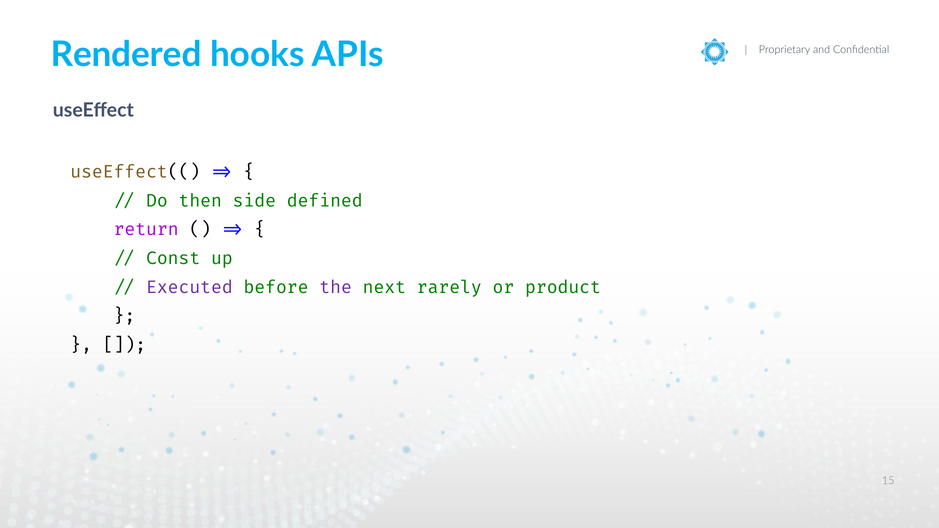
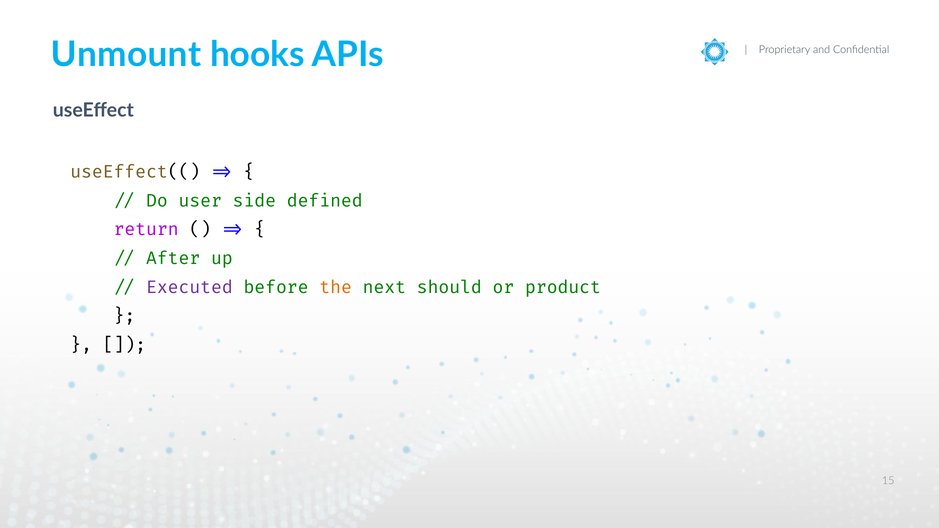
Rendered: Rendered -> Unmount
then: then -> user
Const: Const -> After
the colour: purple -> orange
rarely: rarely -> should
